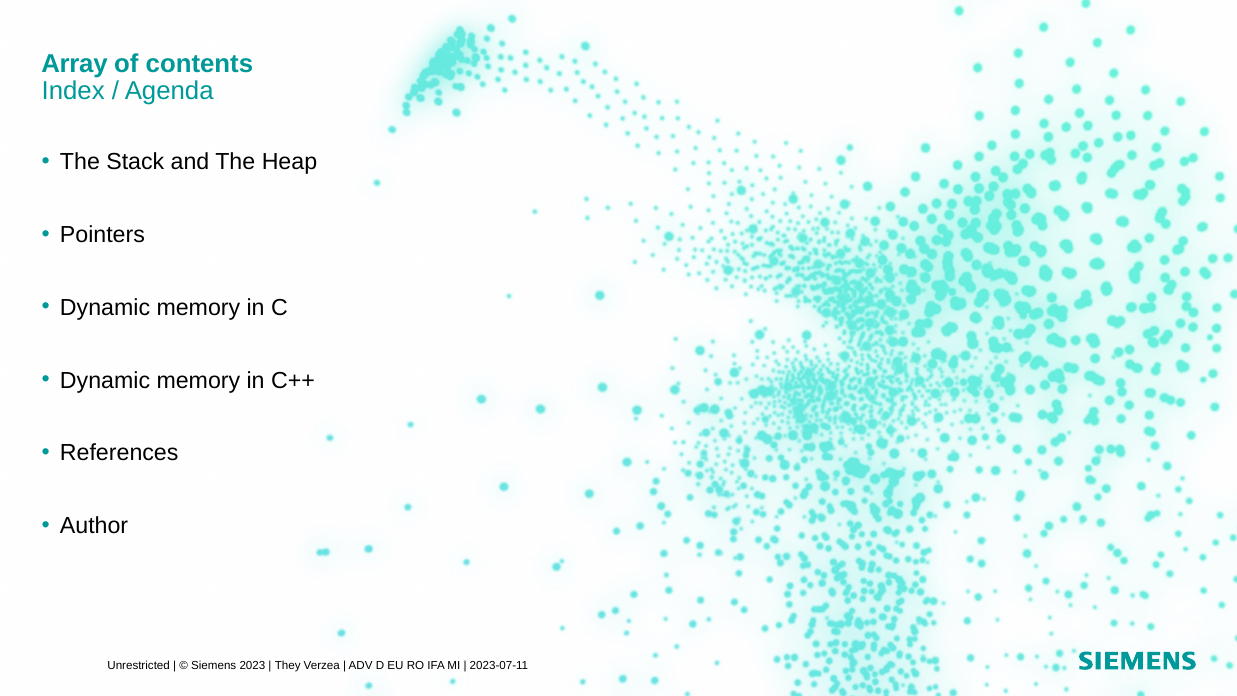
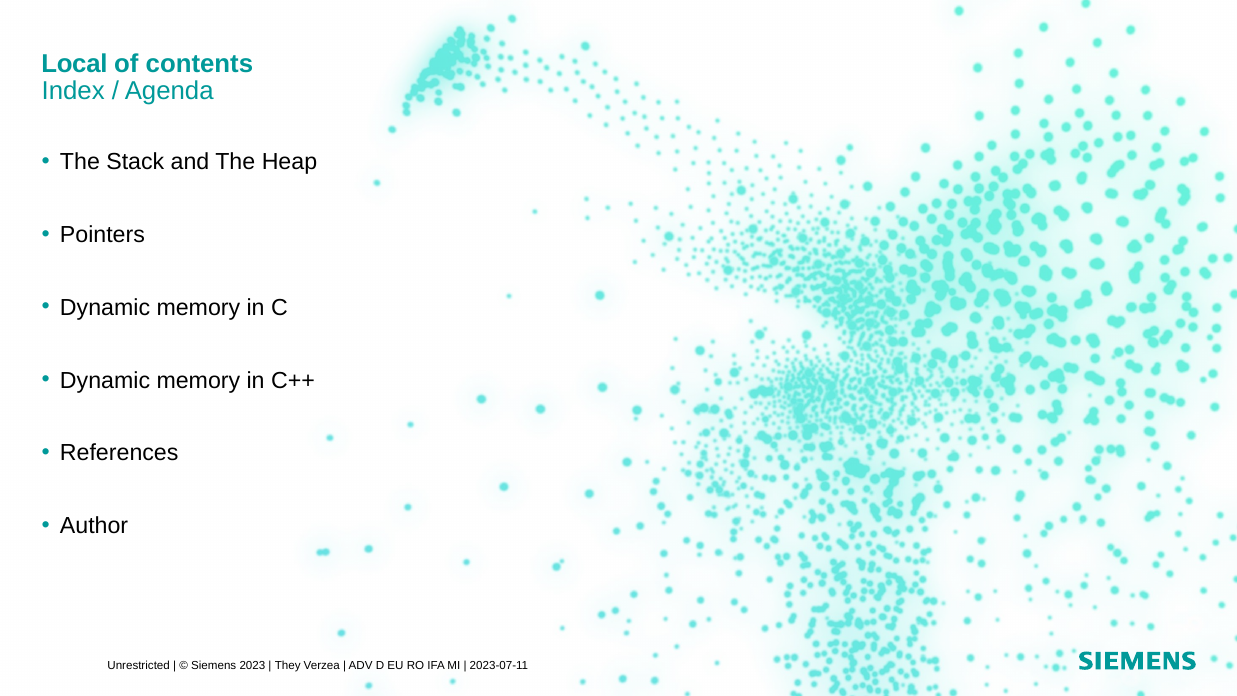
Array: Array -> Local
